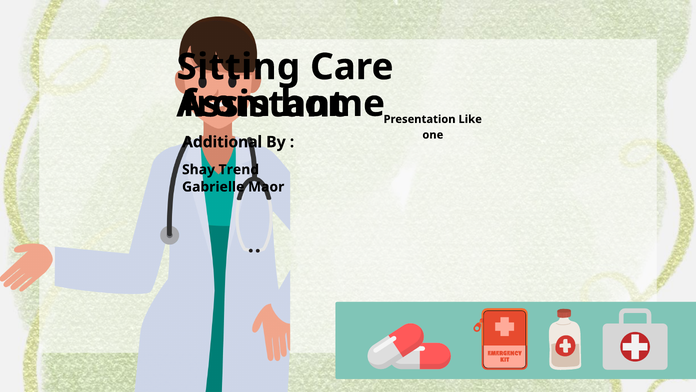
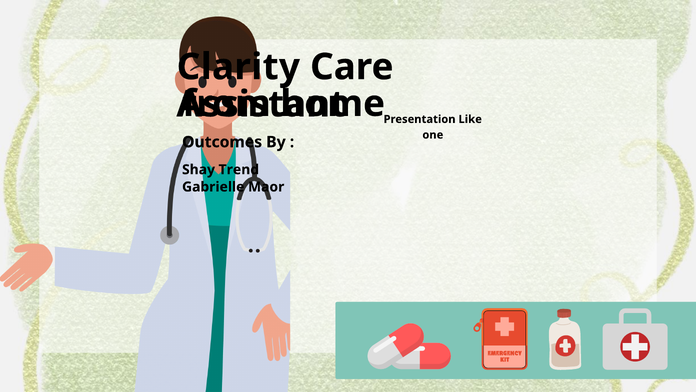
Sitting: Sitting -> Clarity
Additional: Additional -> Outcomes
